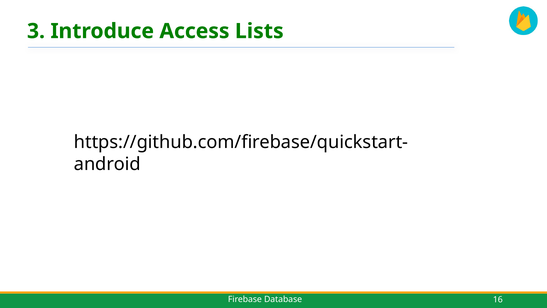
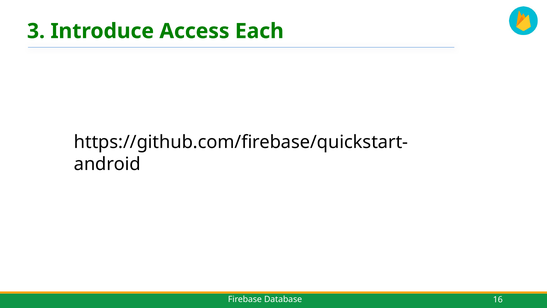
Lists: Lists -> Each
